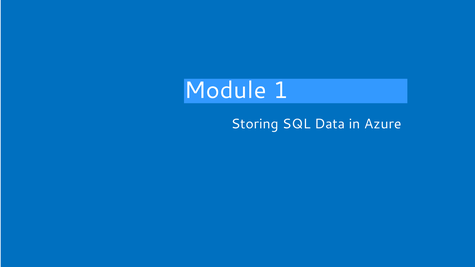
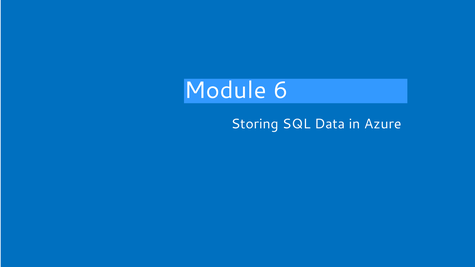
1: 1 -> 6
